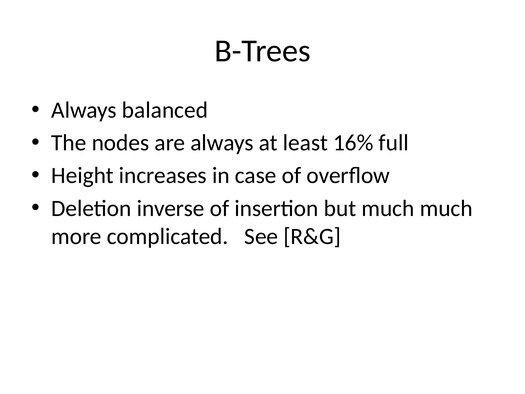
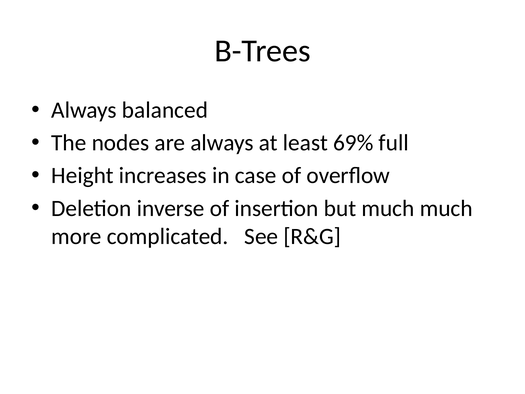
16%: 16% -> 69%
